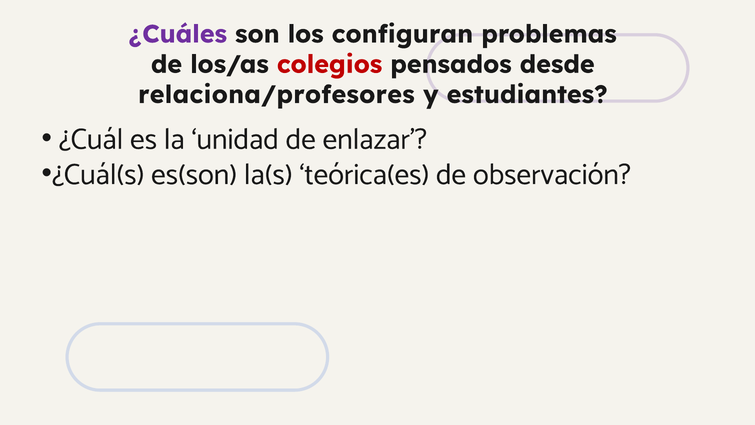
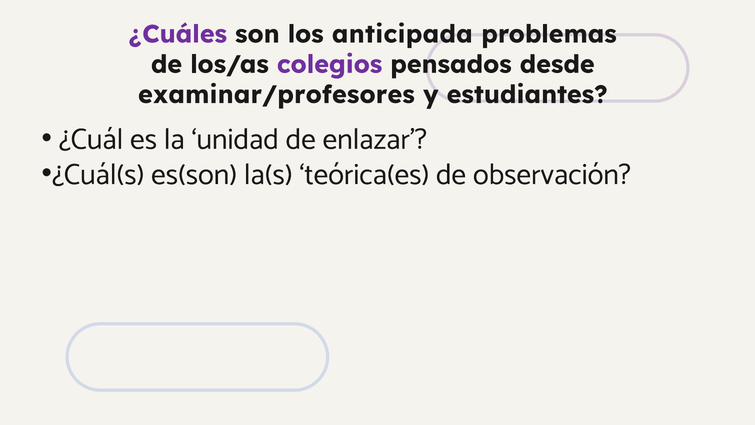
configuran: configuran -> anticipada
colegios colour: red -> purple
relaciona/profesores: relaciona/profesores -> examinar/profesores
